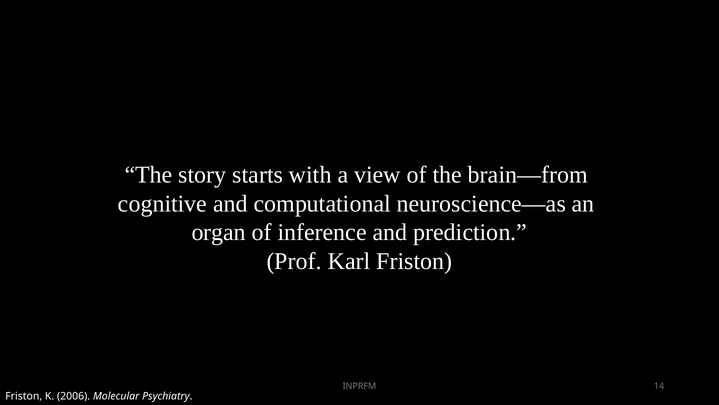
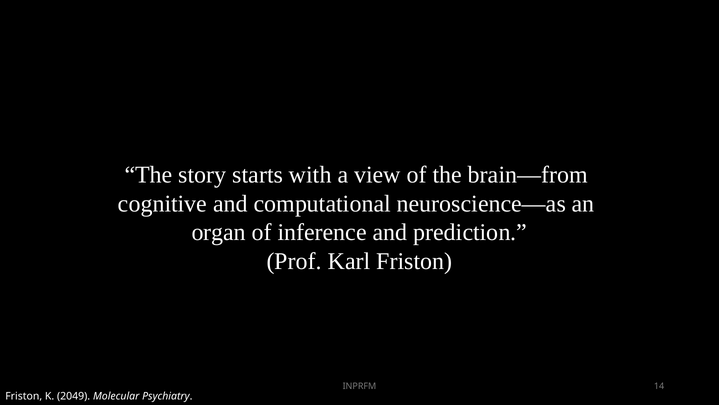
2006: 2006 -> 2049
